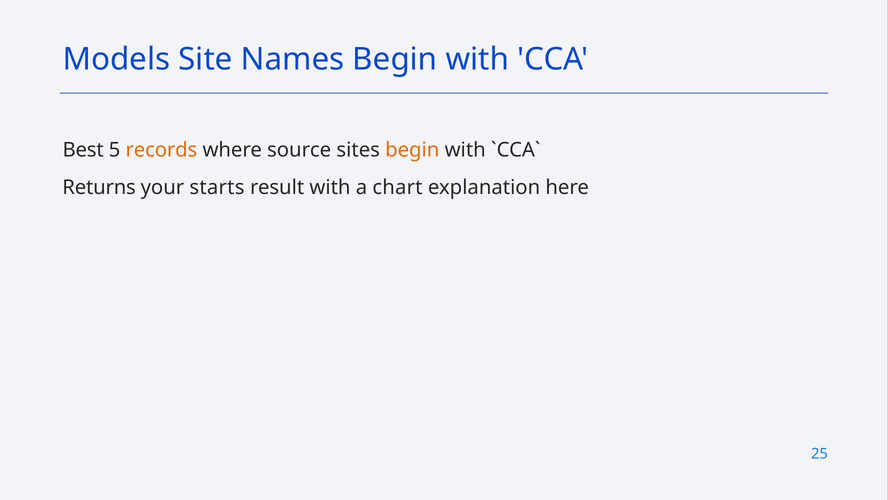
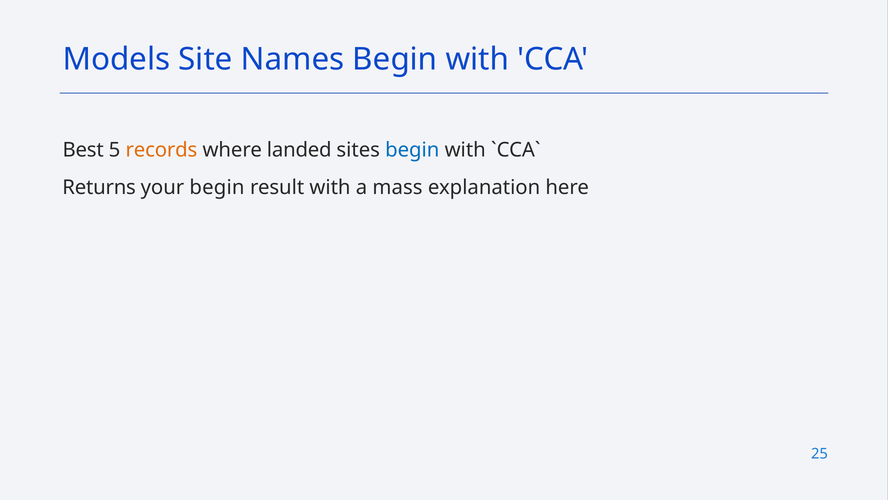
source: source -> landed
begin at (412, 150) colour: orange -> blue
your starts: starts -> begin
chart: chart -> mass
